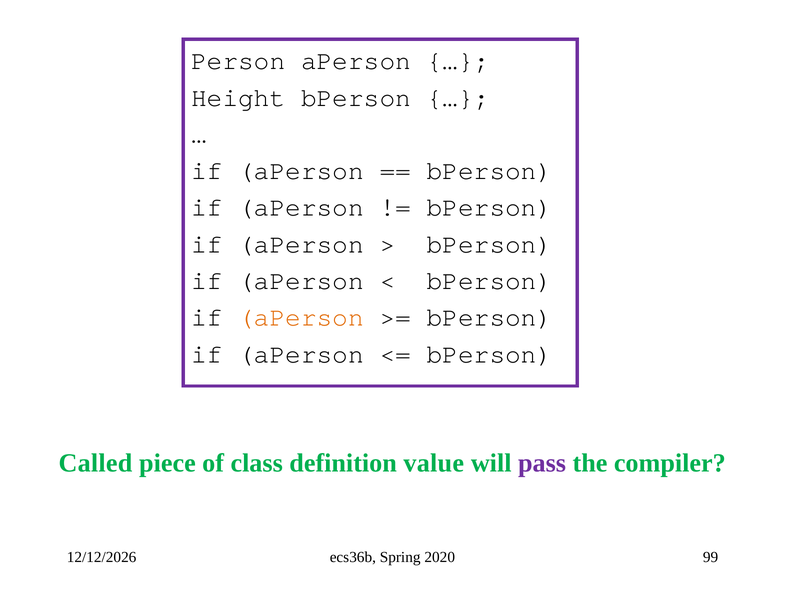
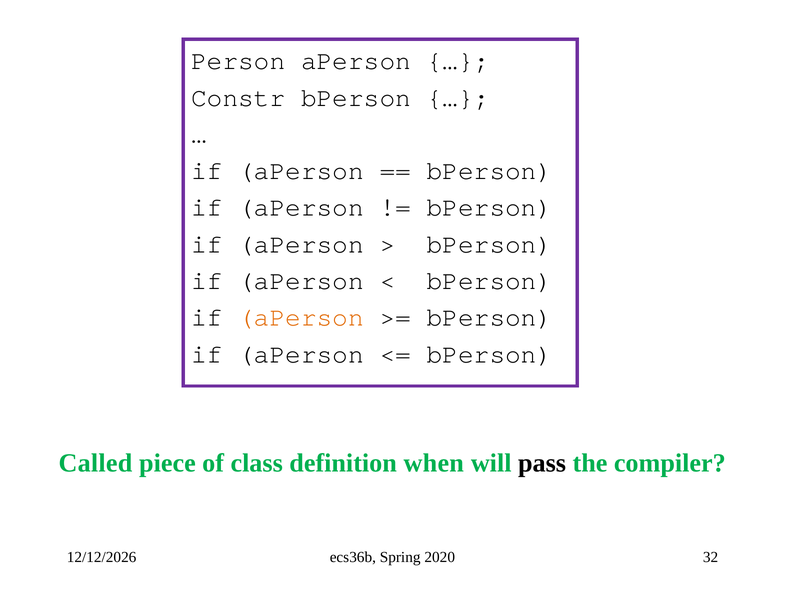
Height: Height -> Constr
value: value -> when
pass colour: purple -> black
99: 99 -> 32
